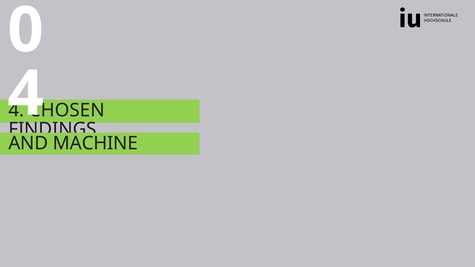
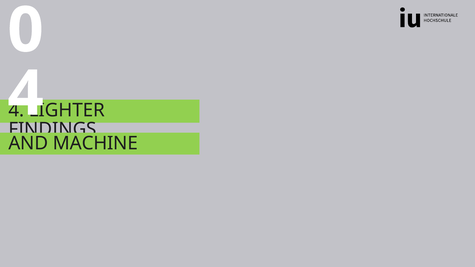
CHOSEN: CHOSEN -> LIGHTER
